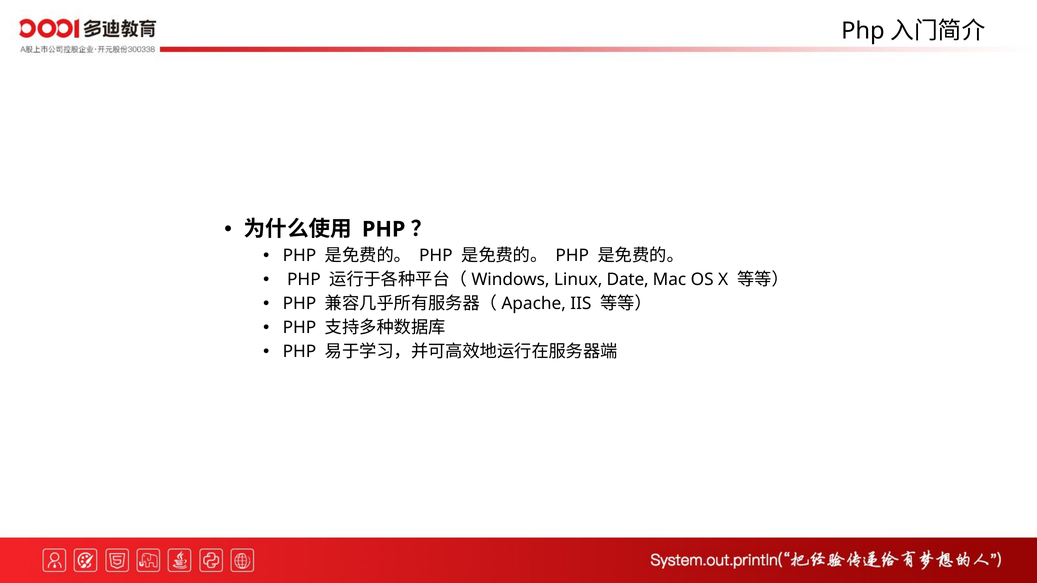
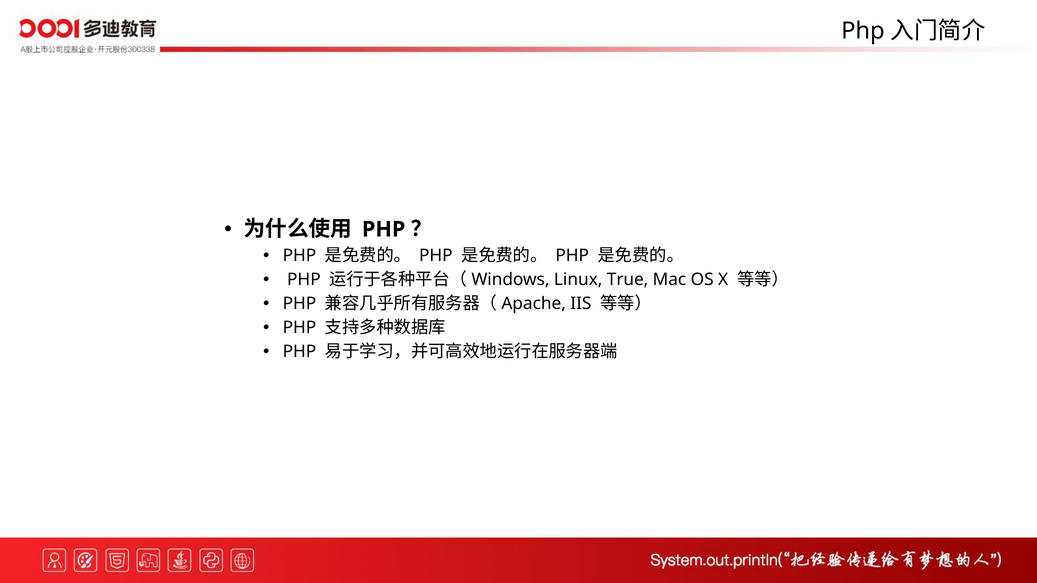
Date: Date -> True
